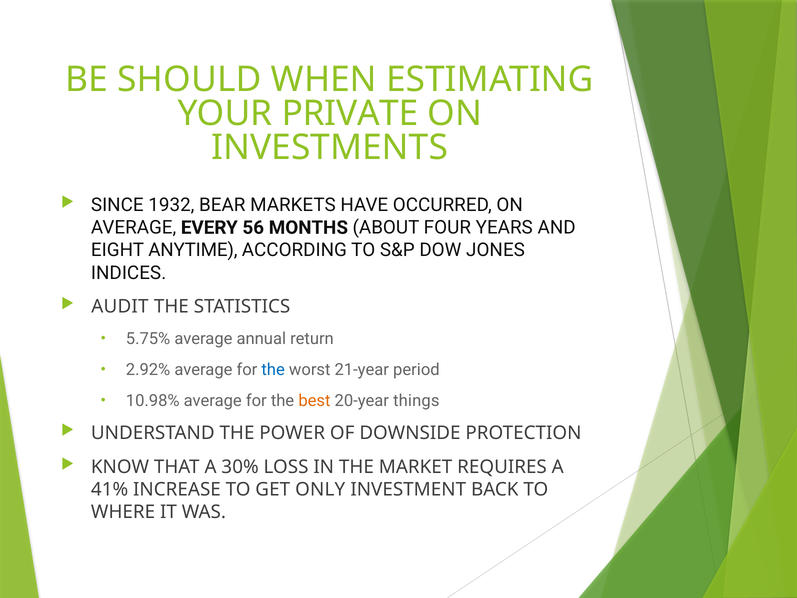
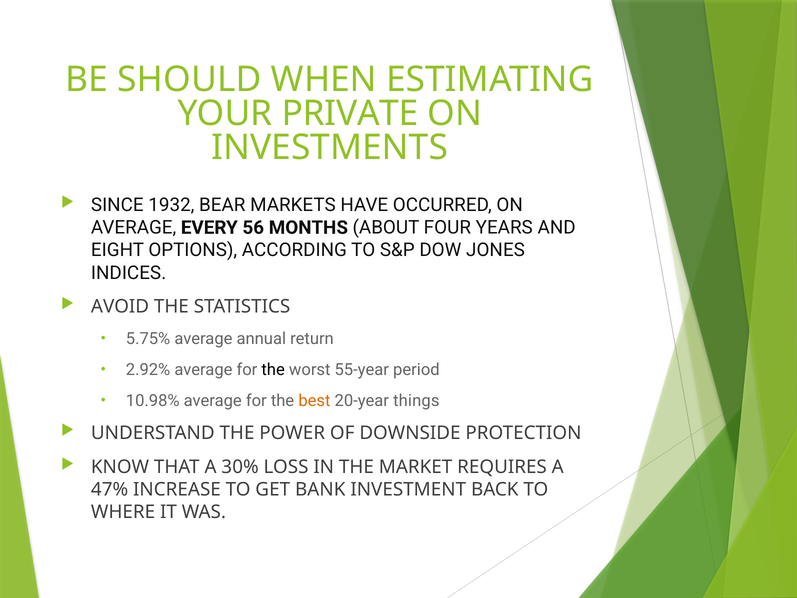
ANYTIME: ANYTIME -> OPTIONS
AUDIT: AUDIT -> AVOID
the at (273, 370) colour: blue -> black
21-year: 21-year -> 55-year
41%: 41% -> 47%
ONLY: ONLY -> BANK
